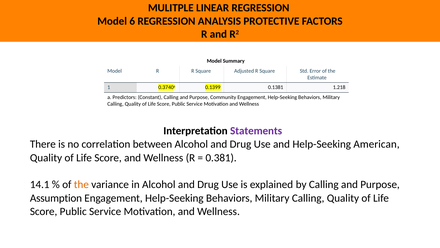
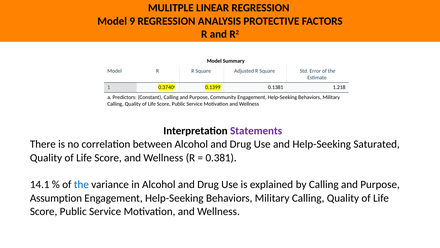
6: 6 -> 9
American: American -> Saturated
the at (81, 184) colour: orange -> blue
